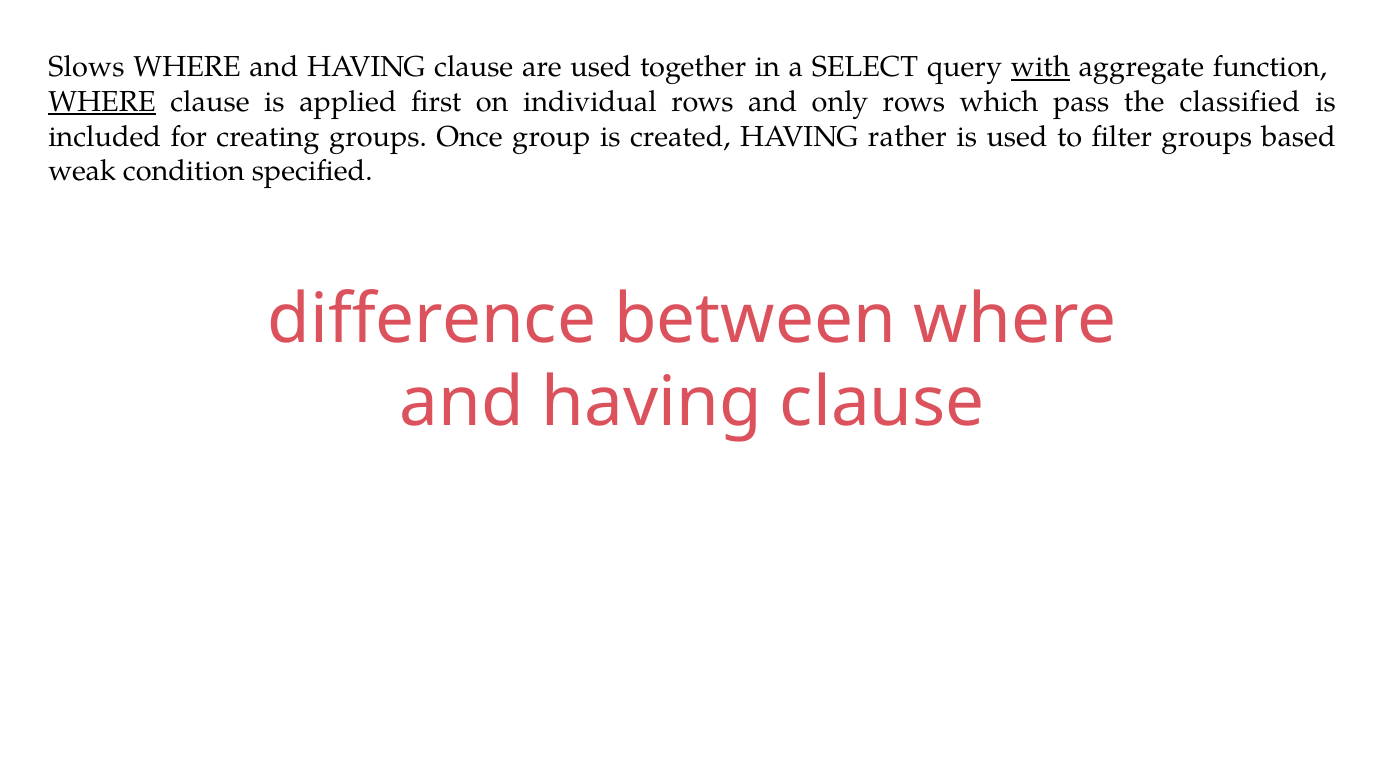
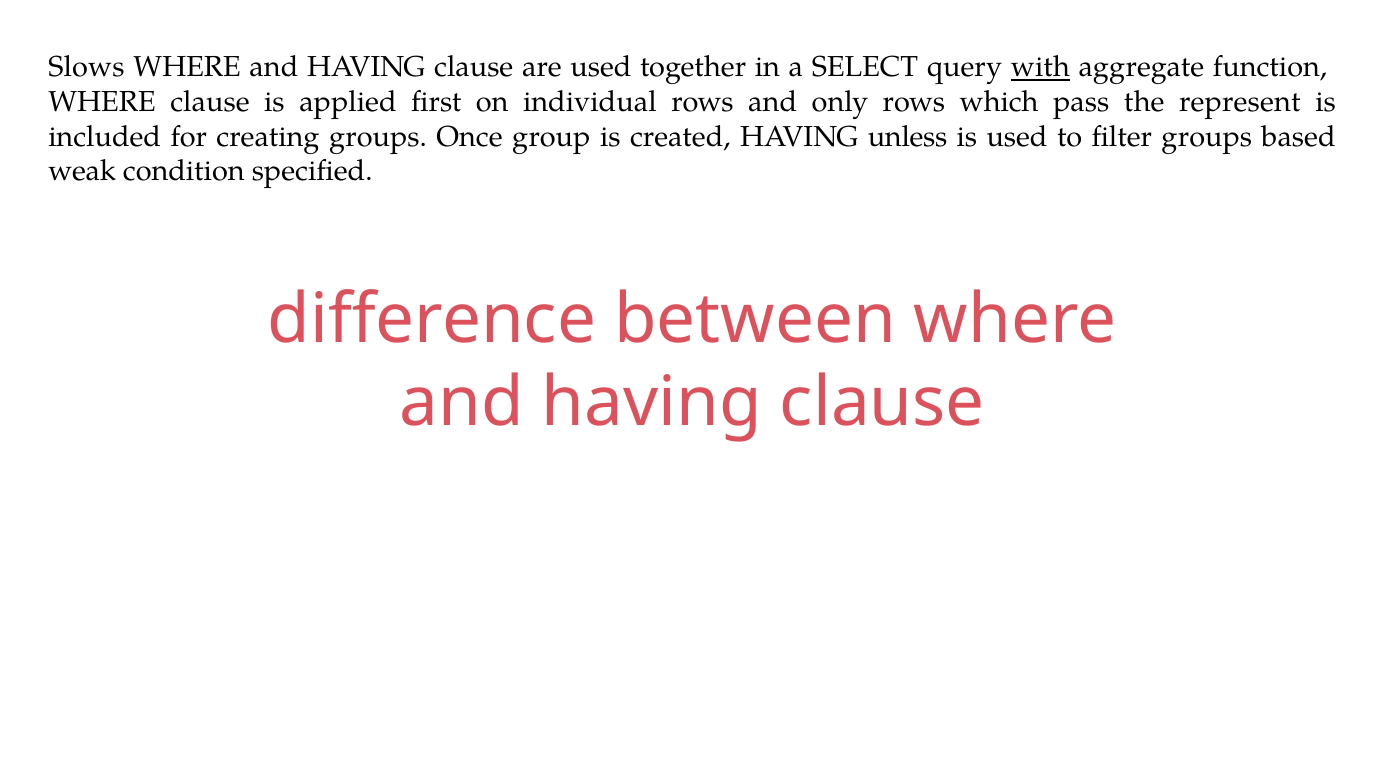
WHERE at (102, 102) underline: present -> none
classified: classified -> represent
rather: rather -> unless
